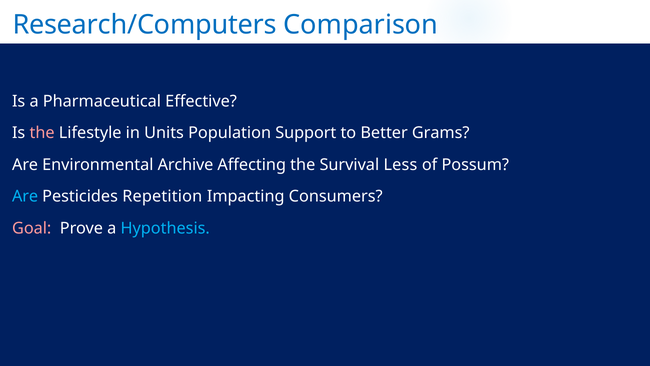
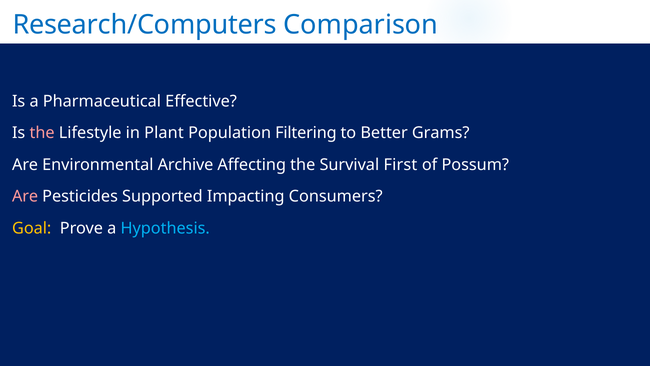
Units: Units -> Plant
Support: Support -> Filtering
Less: Less -> First
Are at (25, 196) colour: light blue -> pink
Repetition: Repetition -> Supported
Goal colour: pink -> yellow
